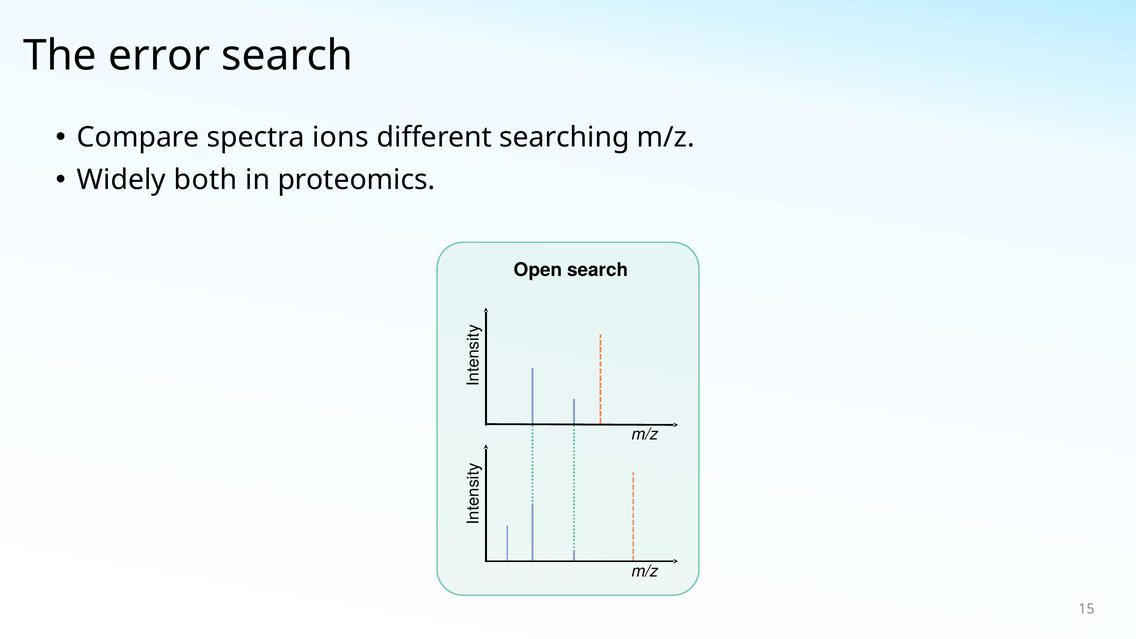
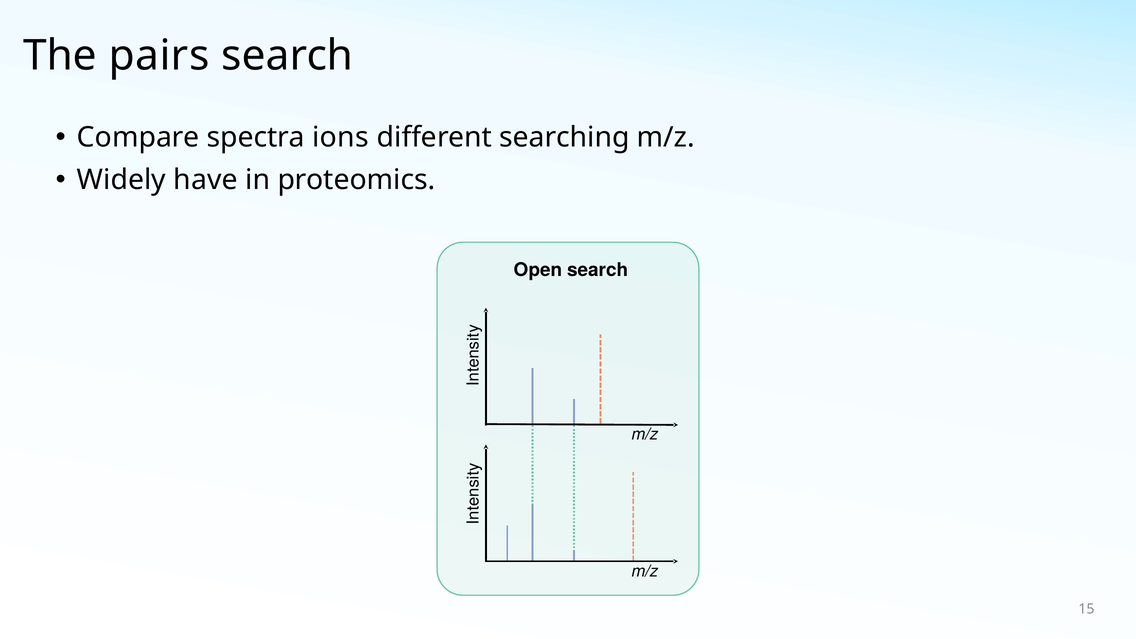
error: error -> pairs
both: both -> have
